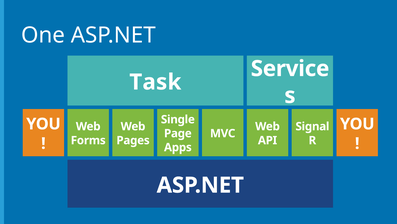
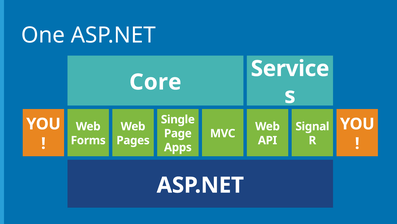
Task: Task -> Core
